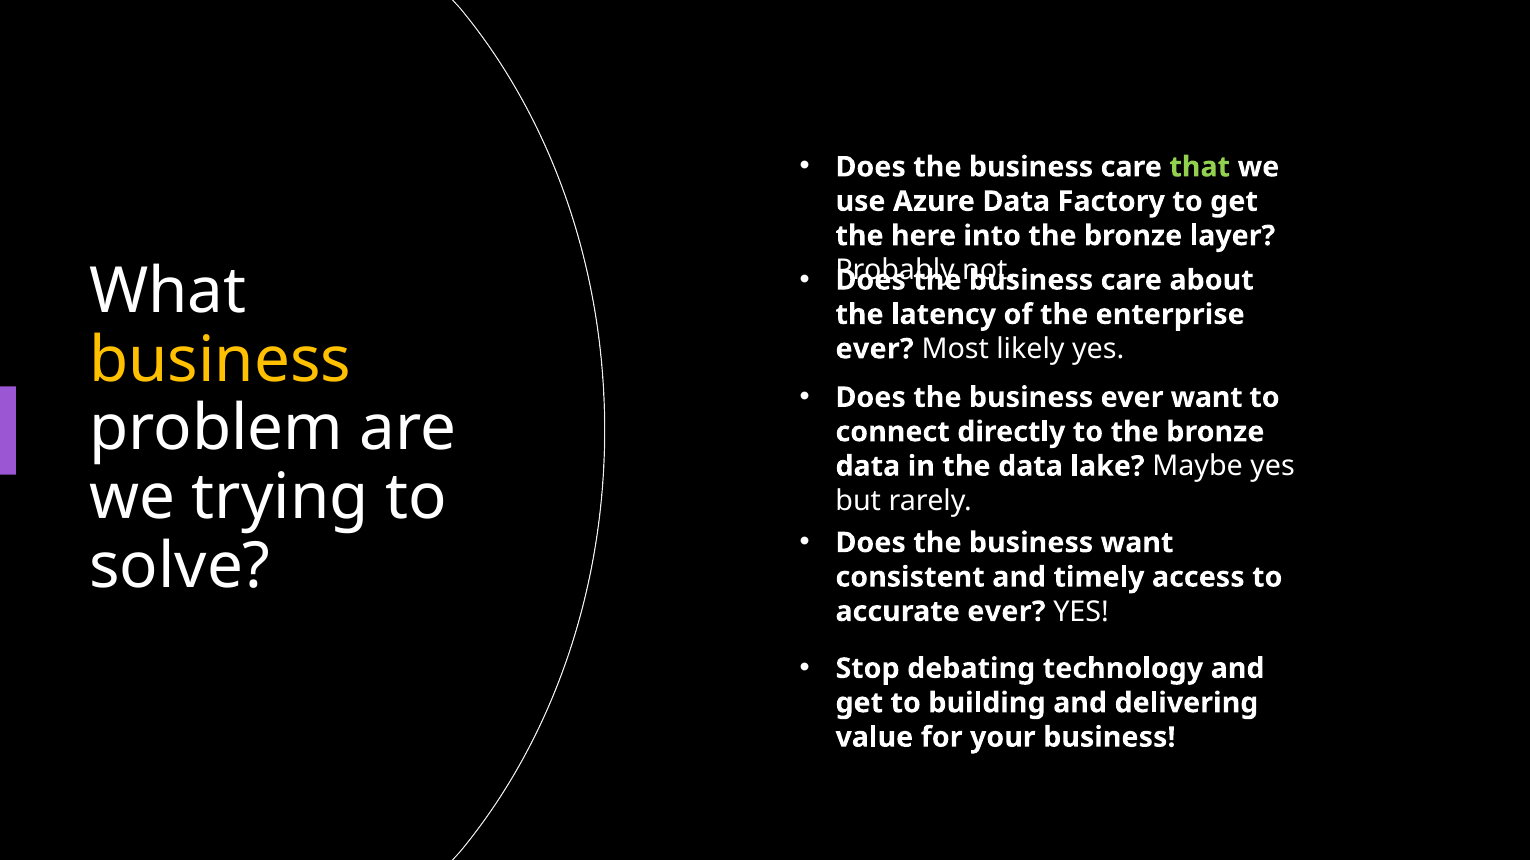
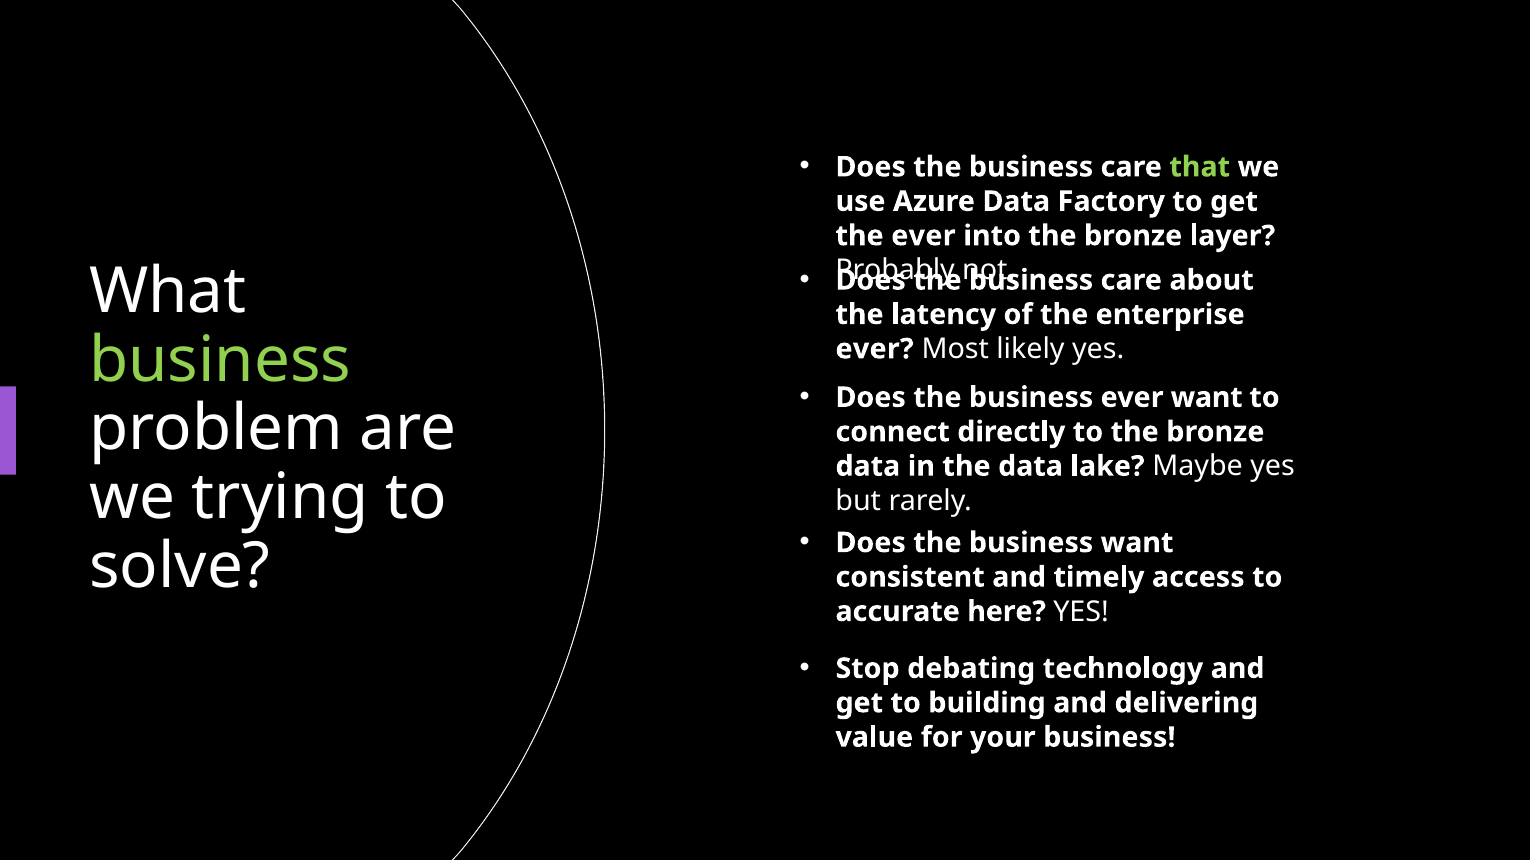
the here: here -> ever
business at (220, 360) colour: yellow -> light green
accurate ever: ever -> here
